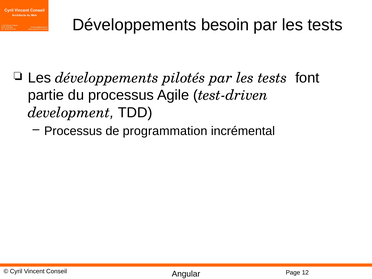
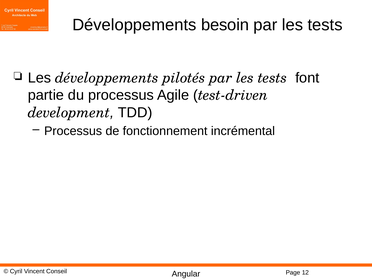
programmation: programmation -> fonctionnement
